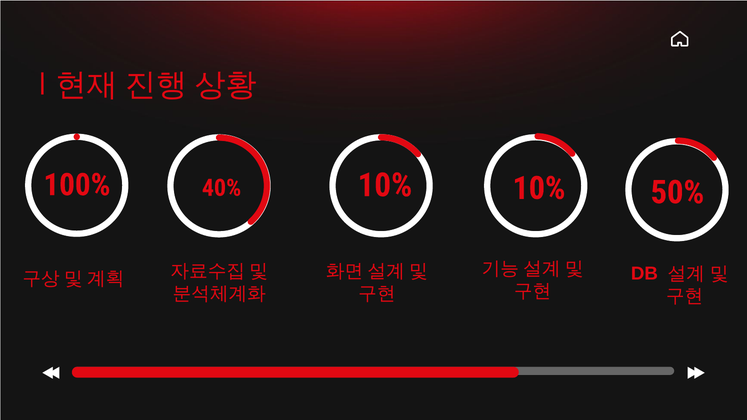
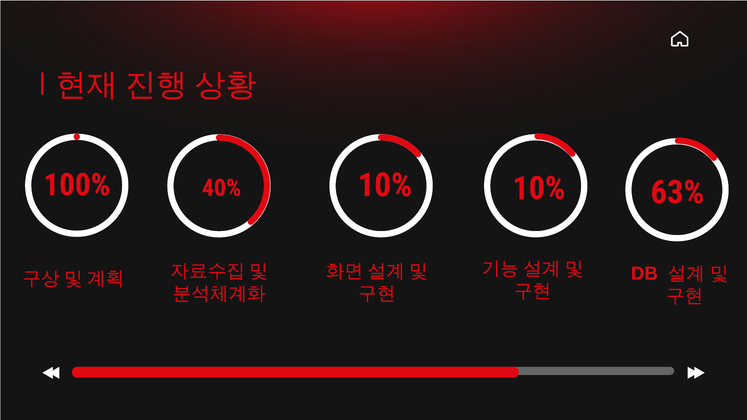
50%: 50% -> 63%
